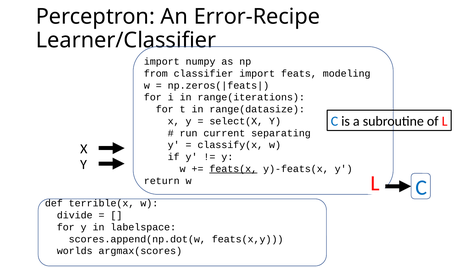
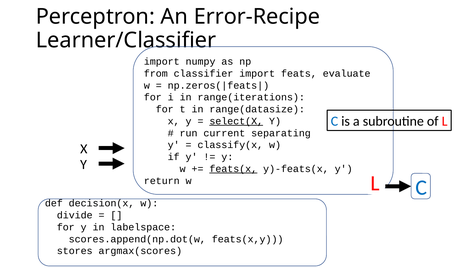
modeling: modeling -> evaluate
select(X underline: none -> present
terrible(x: terrible(x -> decision(x
worlds: worlds -> stores
